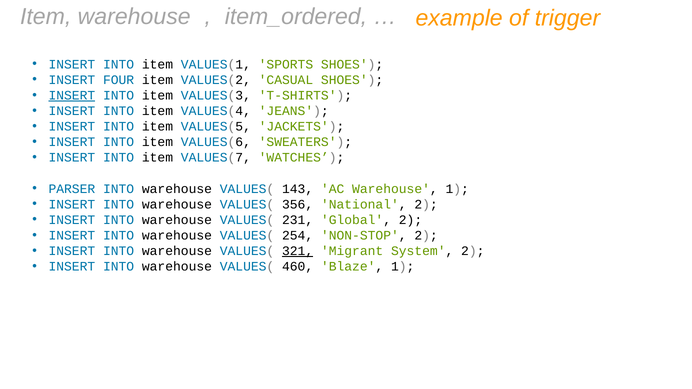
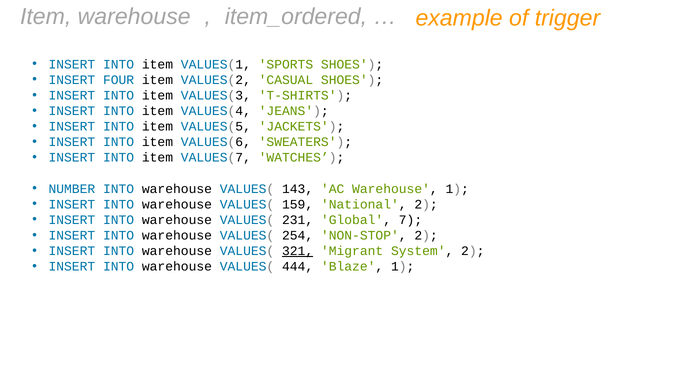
INSERT at (72, 95) underline: present -> none
PARSER: PARSER -> NUMBER
356: 356 -> 159
Global 2: 2 -> 7
460: 460 -> 444
